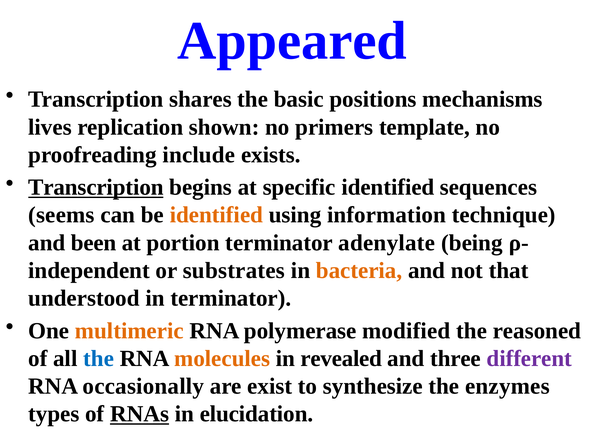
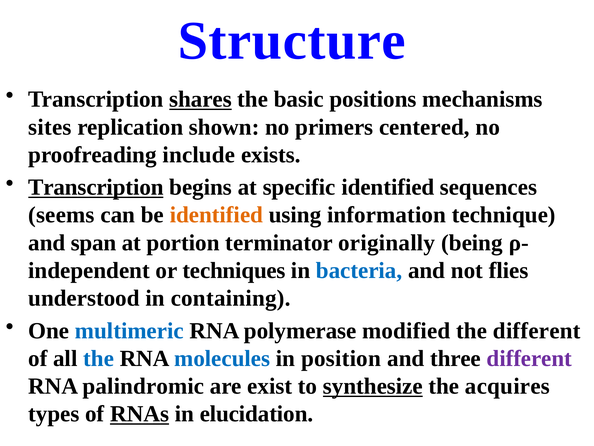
Appeared: Appeared -> Structure
shares underline: none -> present
lives: lives -> sites
template: template -> centered
been: been -> span
adenylate: adenylate -> originally
substrates: substrates -> techniques
bacteria colour: orange -> blue
that: that -> flies
in terminator: terminator -> containing
multimeric colour: orange -> blue
the reasoned: reasoned -> different
molecules colour: orange -> blue
revealed: revealed -> position
occasionally: occasionally -> palindromic
synthesize underline: none -> present
enzymes: enzymes -> acquires
